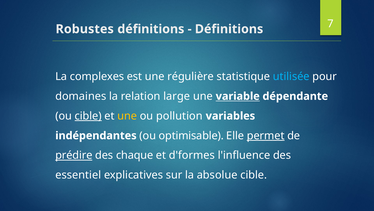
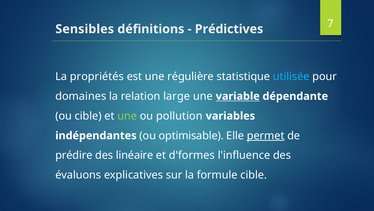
Robustes: Robustes -> Sensibles
Définitions at (229, 29): Définitions -> Prédictives
complexes: complexes -> propriétés
cible at (88, 116) underline: present -> none
une at (127, 116) colour: yellow -> light green
prédire underline: present -> none
chaque: chaque -> linéaire
essentiel: essentiel -> évaluons
absolue: absolue -> formule
